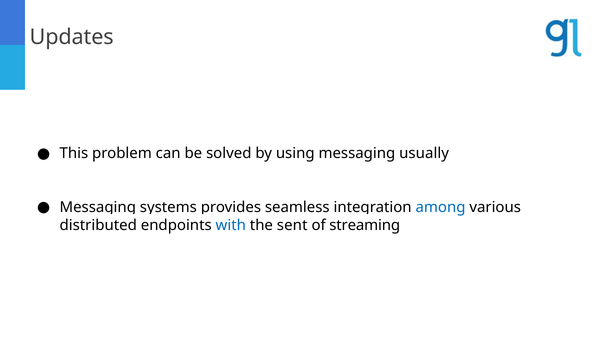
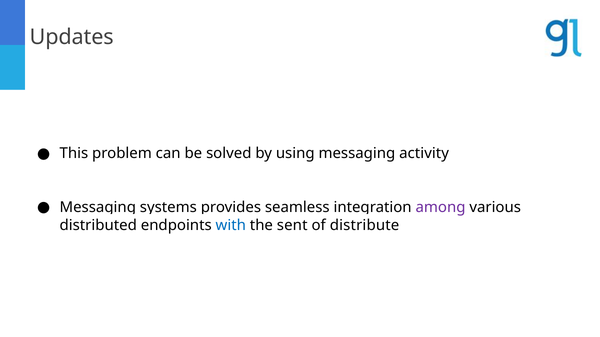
usually: usually -> activity
among colour: blue -> purple
streaming: streaming -> distribute
